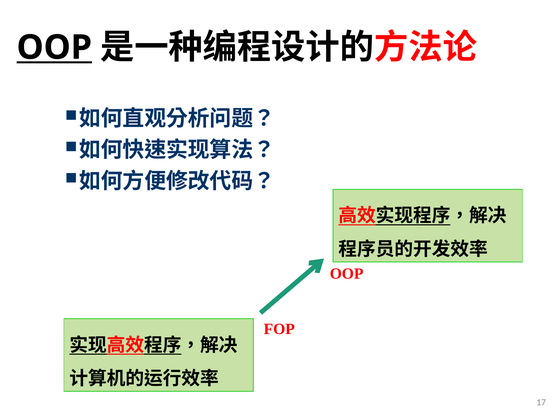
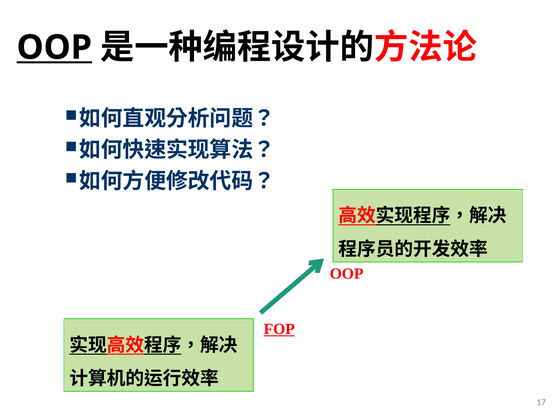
FOP underline: none -> present
